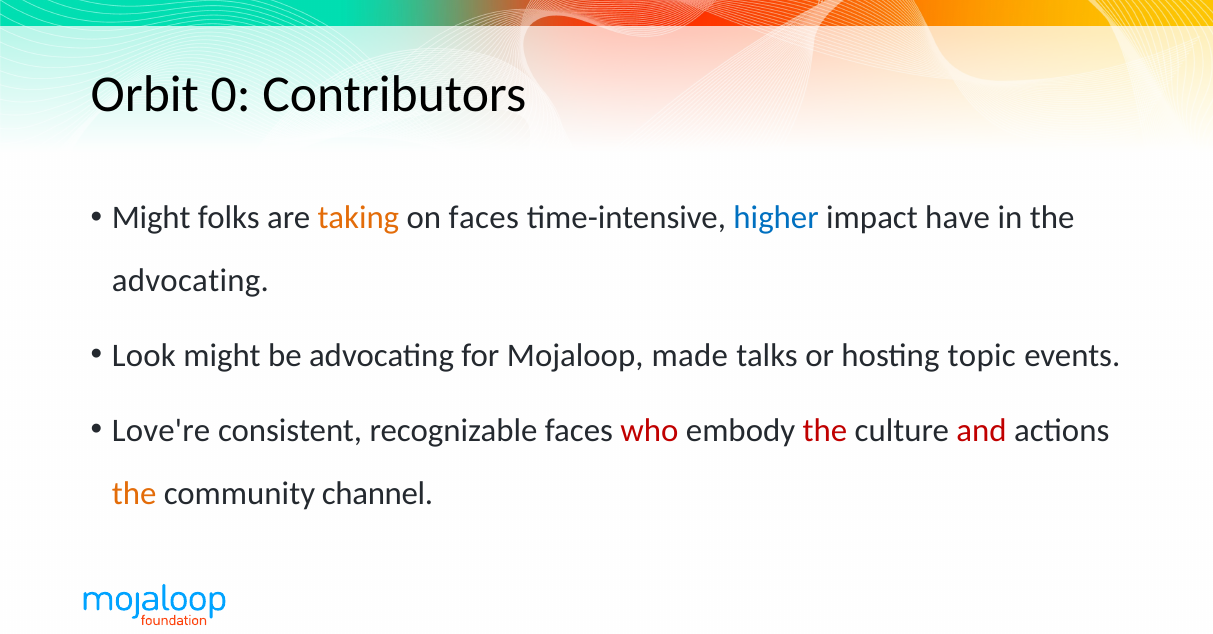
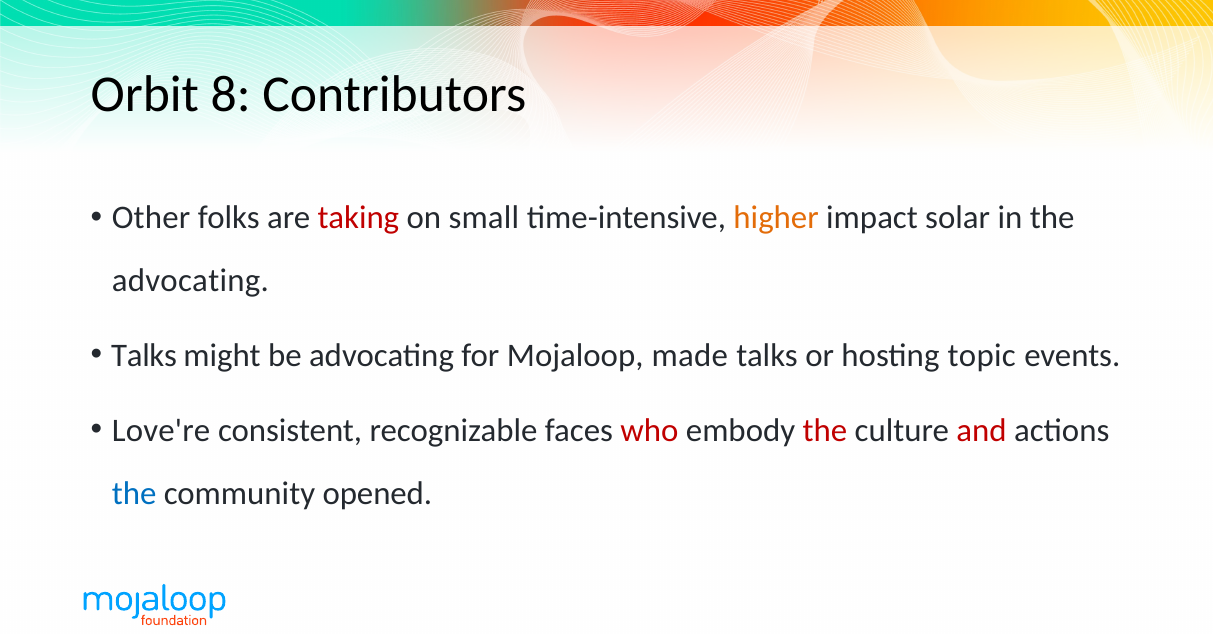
0: 0 -> 8
Might at (151, 218): Might -> Other
taking colour: orange -> red
on faces: faces -> small
higher colour: blue -> orange
have: have -> solar
Look at (144, 356): Look -> Talks
the at (134, 494) colour: orange -> blue
channel: channel -> opened
